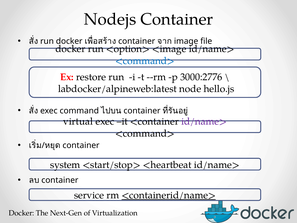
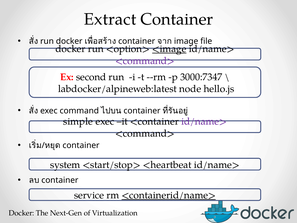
Nodejs: Nodejs -> Extract
<image underline: none -> present
<command> at (145, 61) colour: blue -> purple
restore: restore -> second
3000:2776: 3000:2776 -> 3000:7347
virtual: virtual -> simple
